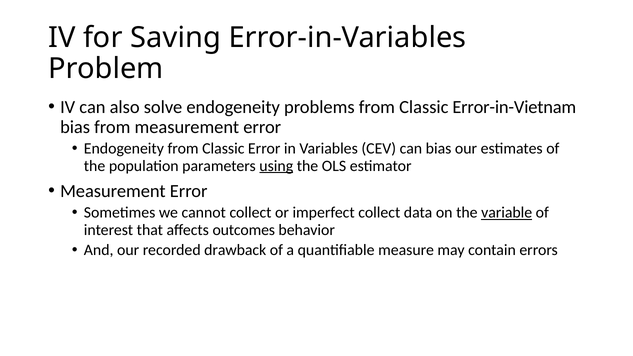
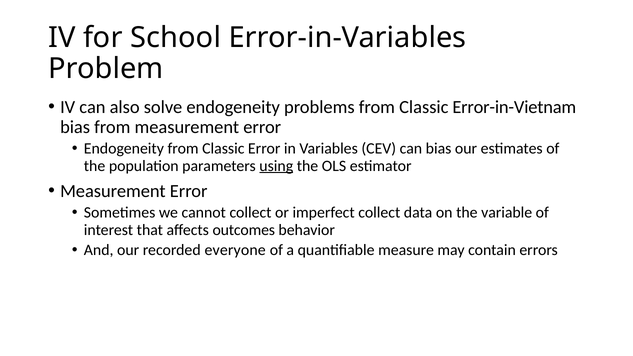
Saving: Saving -> School
variable underline: present -> none
drawback: drawback -> everyone
